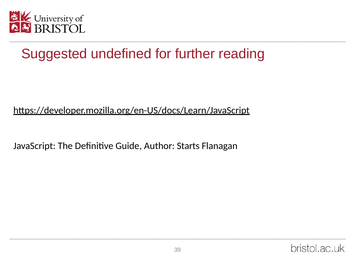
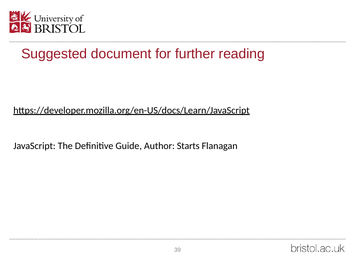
undefined: undefined -> document
